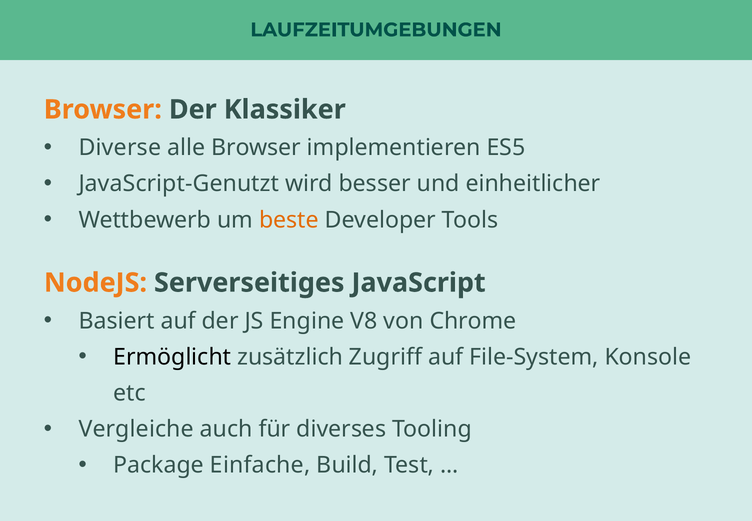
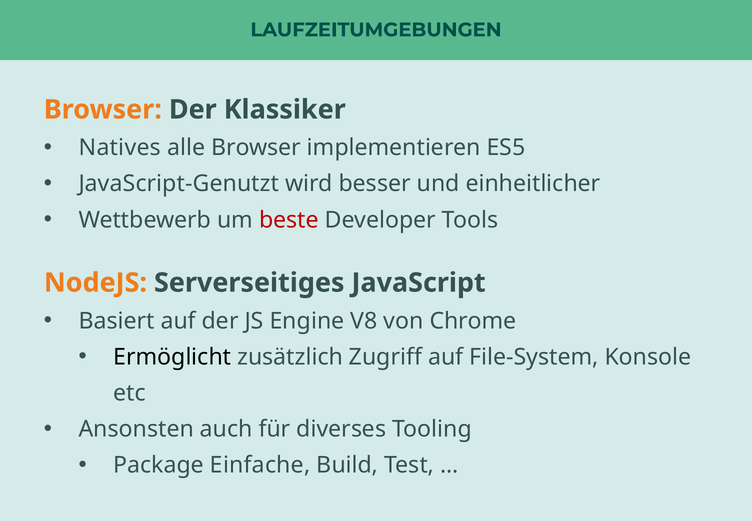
Diverse: Diverse -> Natives
beste colour: orange -> red
Vergleiche: Vergleiche -> Ansonsten
